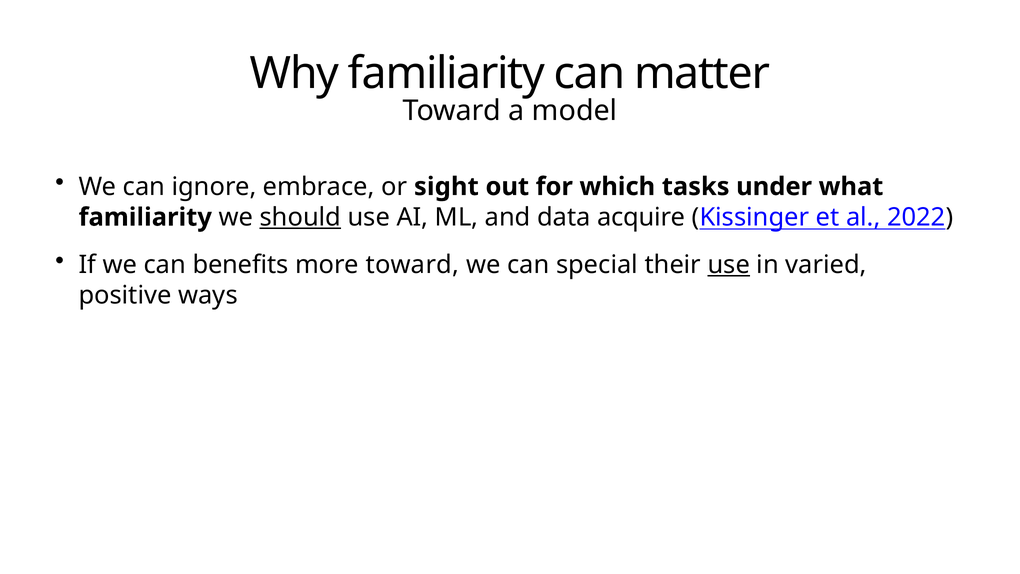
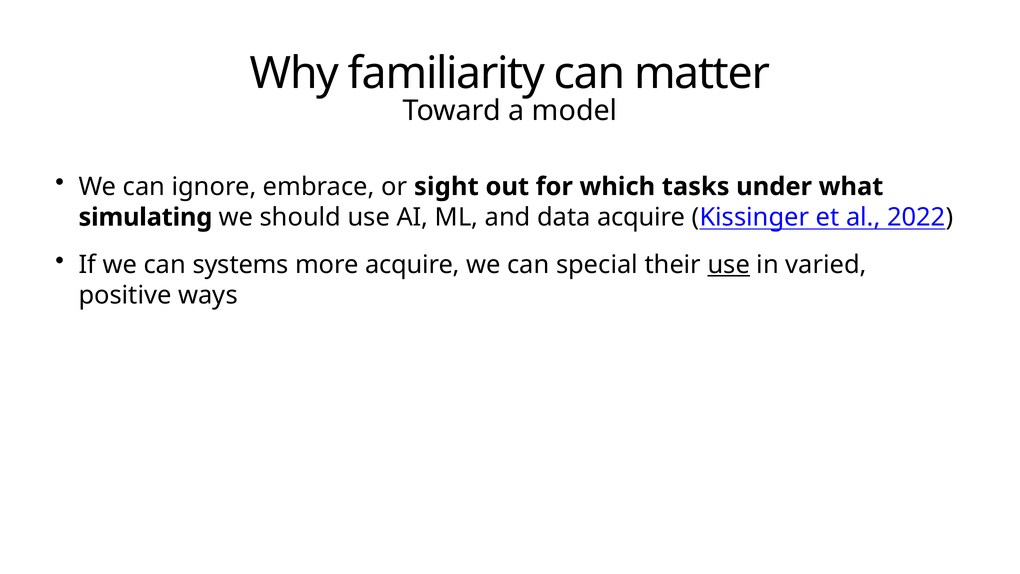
familiarity at (145, 217): familiarity -> simulating
should underline: present -> none
benefits: benefits -> systems
more toward: toward -> acquire
